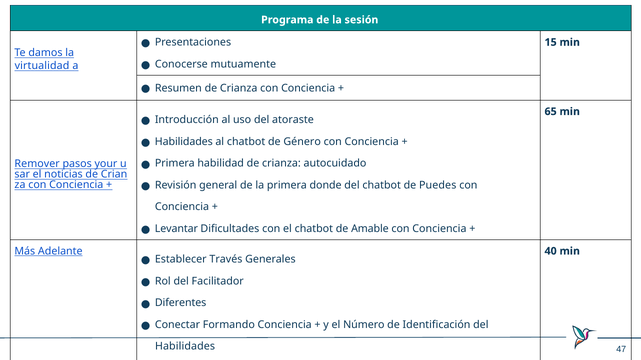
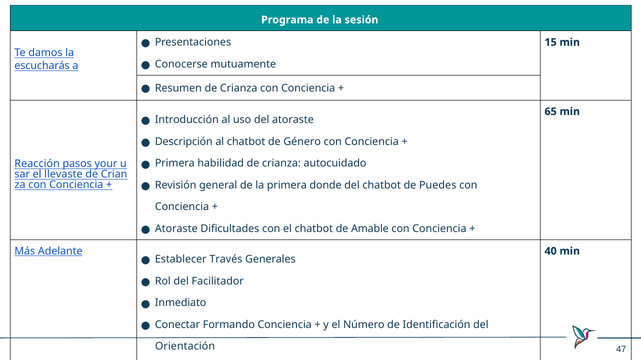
virtualidad: virtualidad -> escucharás
Habilidades at (184, 142): Habilidades -> Descripción
Remover: Remover -> Reacción
noticias: noticias -> llevaste
Levantar at (176, 229): Levantar -> Atoraste
Diferentes: Diferentes -> Inmediato
Habilidades at (185, 347): Habilidades -> Orientación
